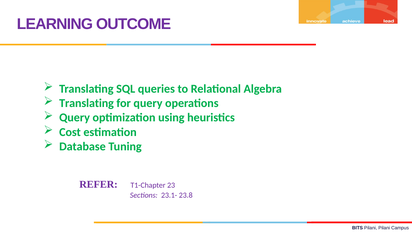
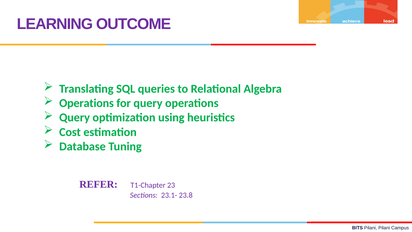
Translating at (87, 103): Translating -> Operations
